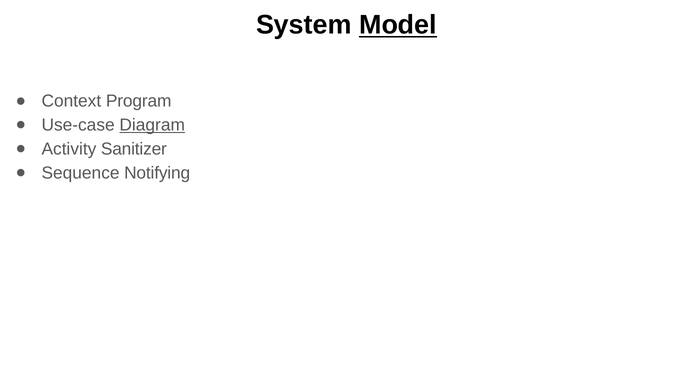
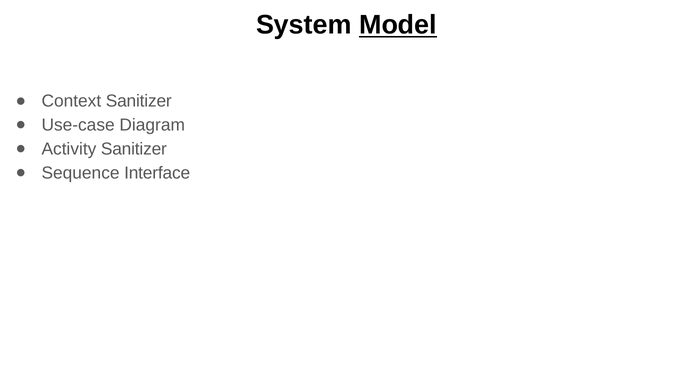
Context Program: Program -> Sanitizer
Diagram underline: present -> none
Notifying: Notifying -> Interface
